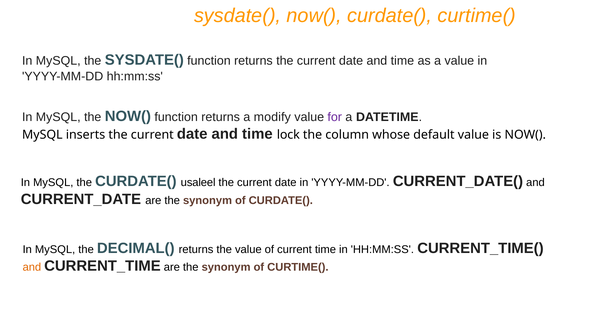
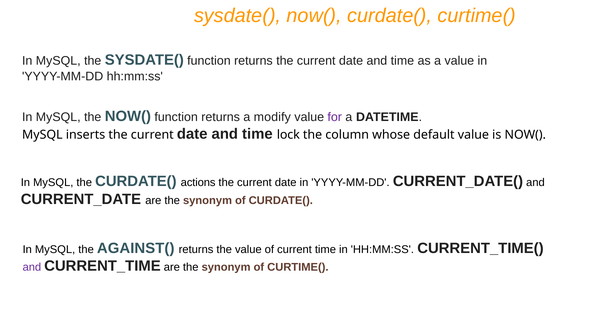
usaleel: usaleel -> actions
DECIMAL(: DECIMAL( -> AGAINST(
and at (32, 267) colour: orange -> purple
